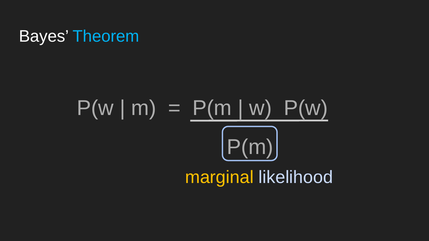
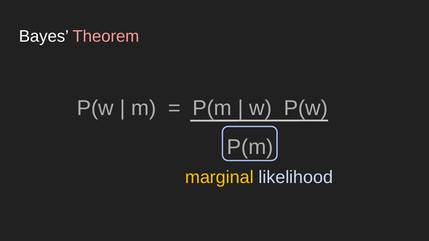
Theorem colour: light blue -> pink
